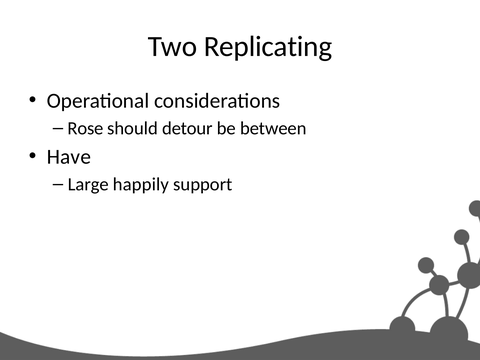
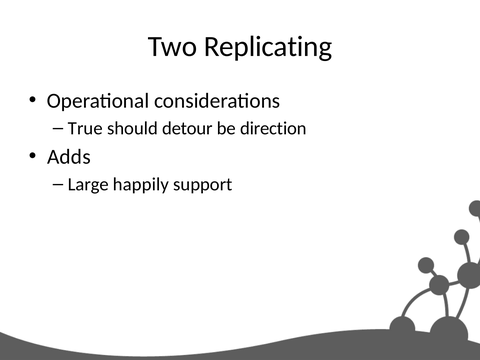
Rose: Rose -> True
between: between -> direction
Have: Have -> Adds
